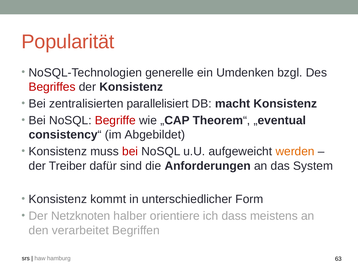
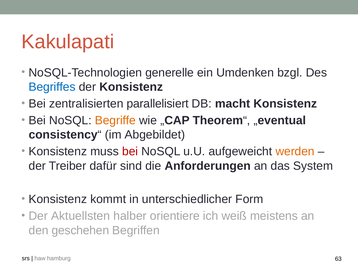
Popularität: Popularität -> Kakulapati
Begriffes colour: red -> blue
Begriffe colour: red -> orange
Netzknoten: Netzknoten -> Aktuellsten
dass: dass -> weiß
verarbeitet: verarbeitet -> geschehen
